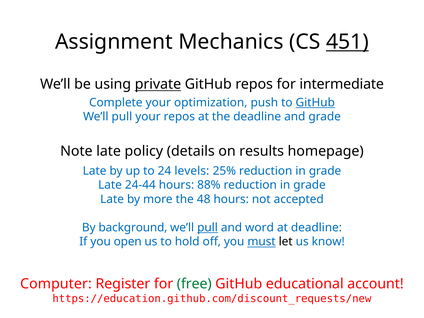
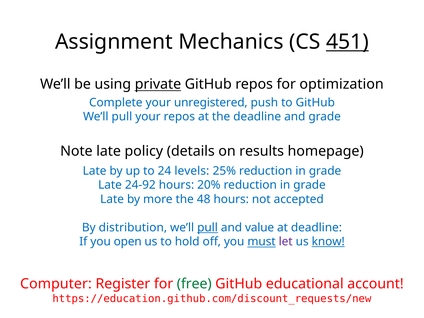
intermediate: intermediate -> optimization
optimization: optimization -> unregistered
GitHub at (315, 102) underline: present -> none
24-44: 24-44 -> 24-92
88%: 88% -> 20%
background: background -> distribution
word: word -> value
let colour: black -> purple
know underline: none -> present
